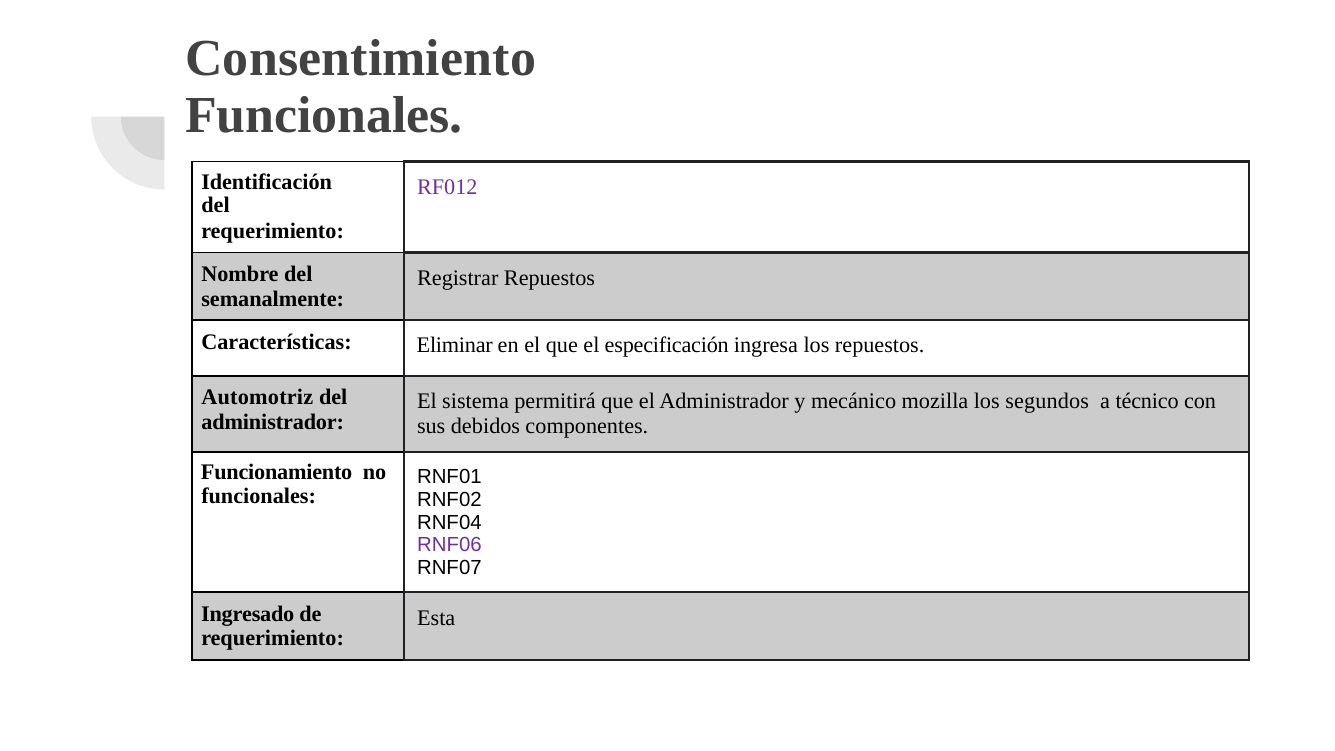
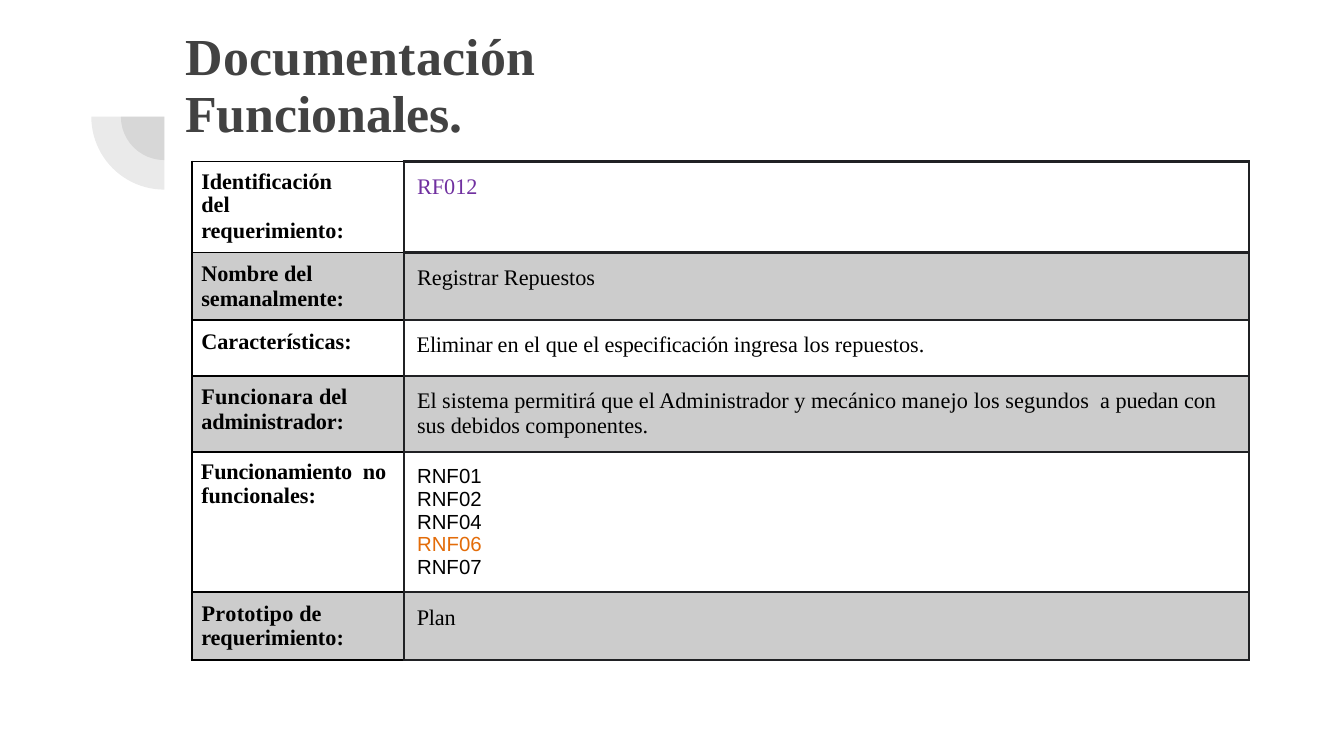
Consentimiento: Consentimiento -> Documentación
Automotriz: Automotriz -> Funcionara
mozilla: mozilla -> manejo
técnico: técnico -> puedan
RNF06 colour: purple -> orange
Ingresado: Ingresado -> Prototipo
Esta: Esta -> Plan
